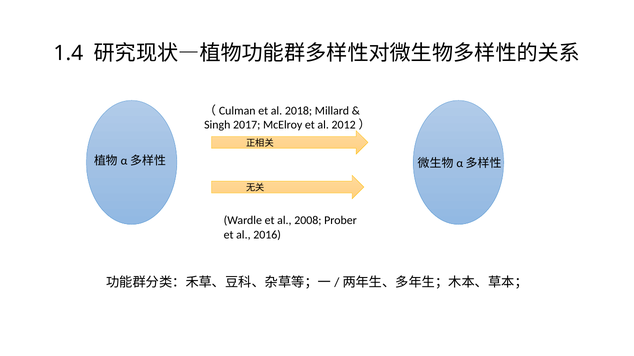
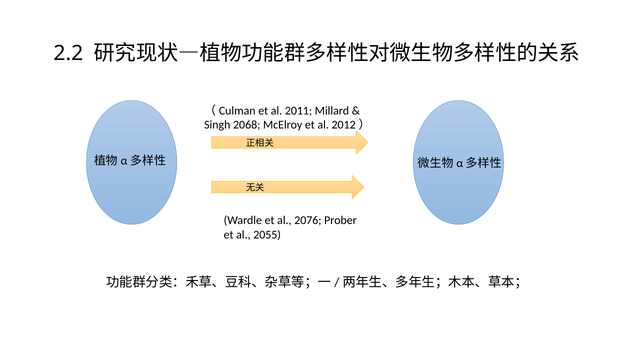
1.4: 1.4 -> 2.2
2018: 2018 -> 2011
2017: 2017 -> 2068
2008: 2008 -> 2076
2016: 2016 -> 2055
